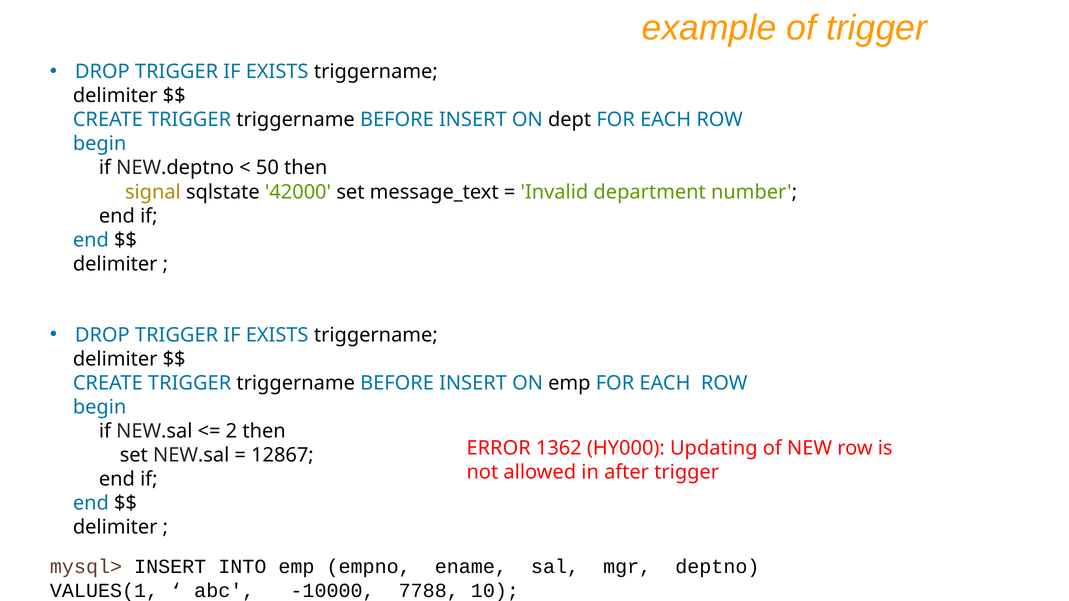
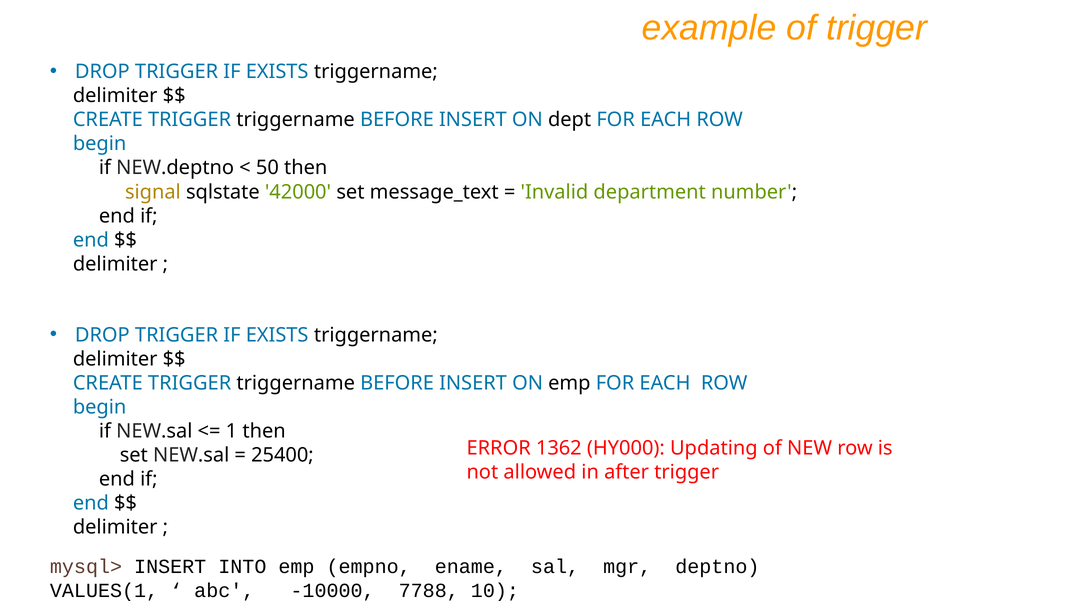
2: 2 -> 1
12867: 12867 -> 25400
